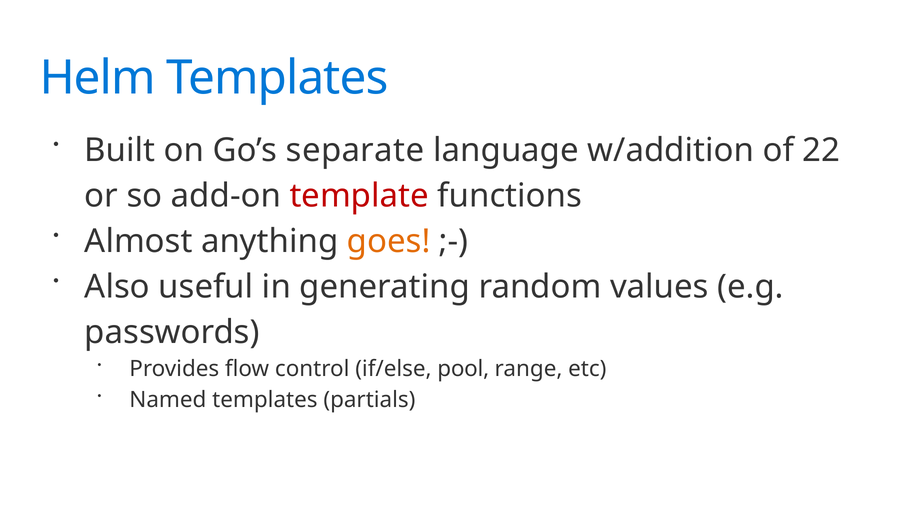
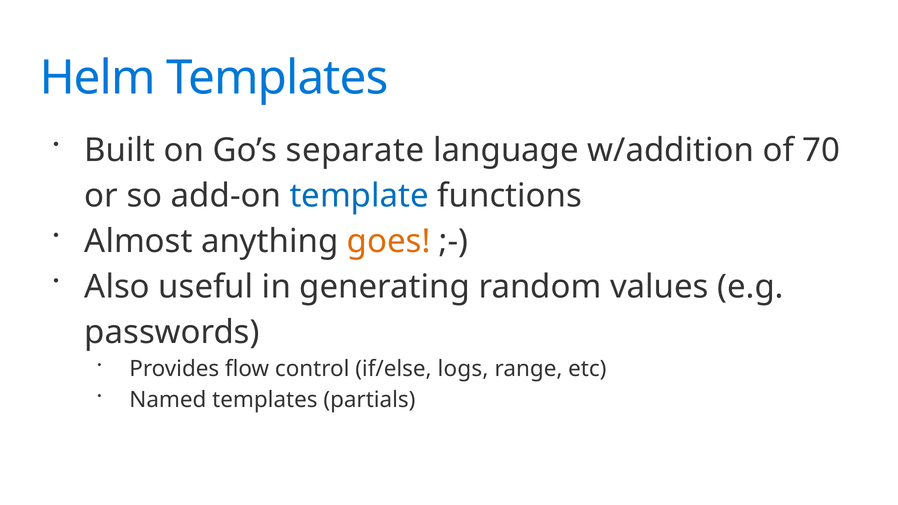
22: 22 -> 70
template colour: red -> blue
pool: pool -> logs
